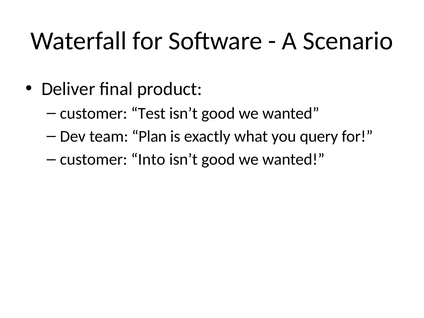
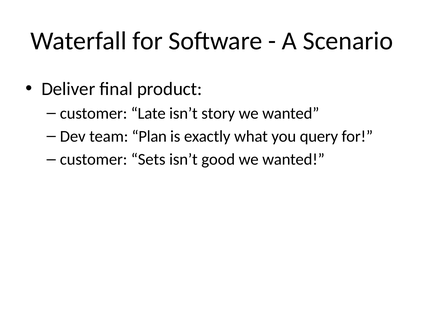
Test: Test -> Late
good at (218, 113): good -> story
Into: Into -> Sets
